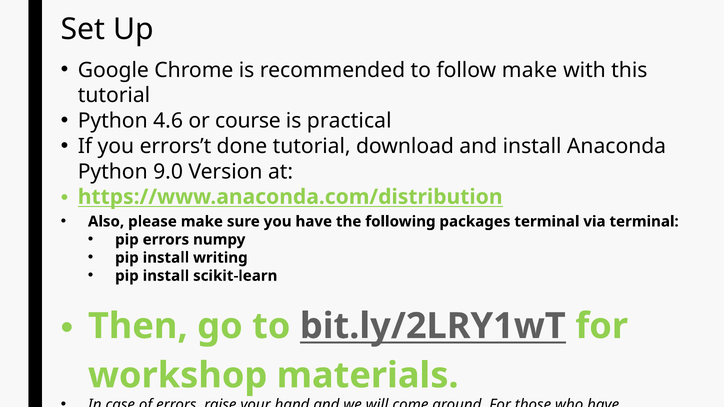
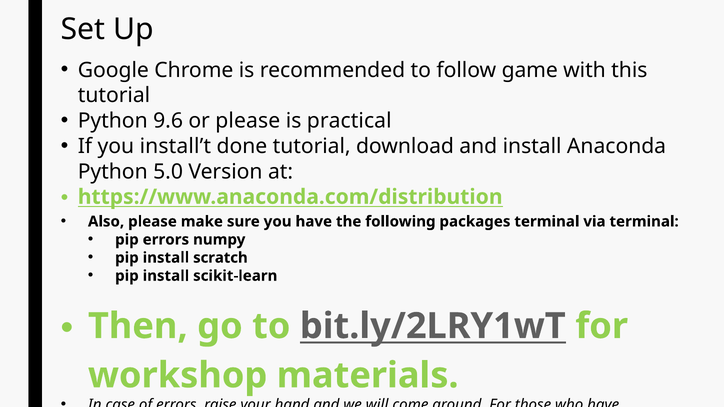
follow make: make -> game
4.6: 4.6 -> 9.6
or course: course -> please
errors’t: errors’t -> install’t
9.0: 9.0 -> 5.0
writing: writing -> scratch
